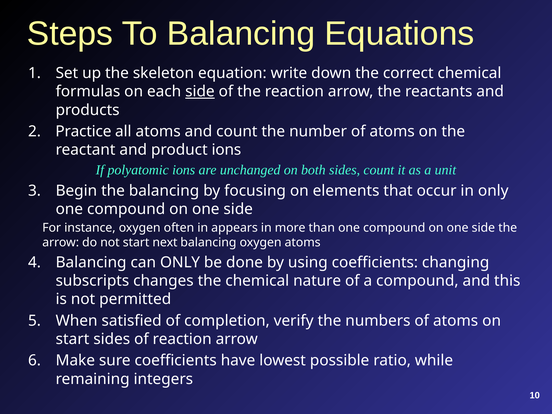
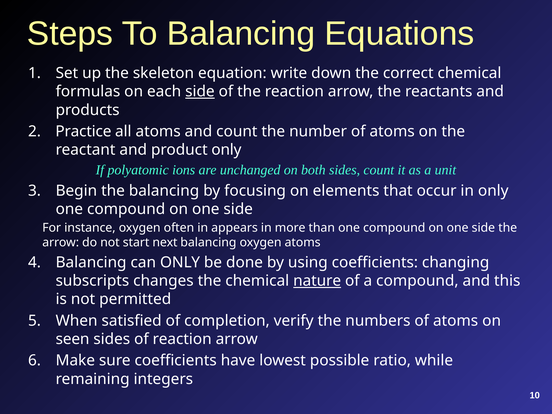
product ions: ions -> only
nature underline: none -> present
start at (72, 339): start -> seen
